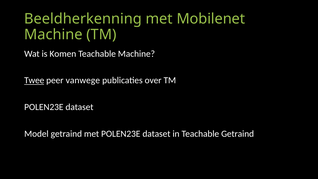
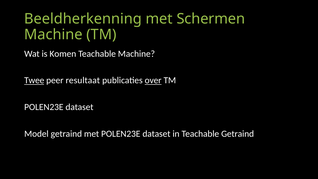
Mobilenet: Mobilenet -> Schermen
vanwege: vanwege -> resultaat
over underline: none -> present
